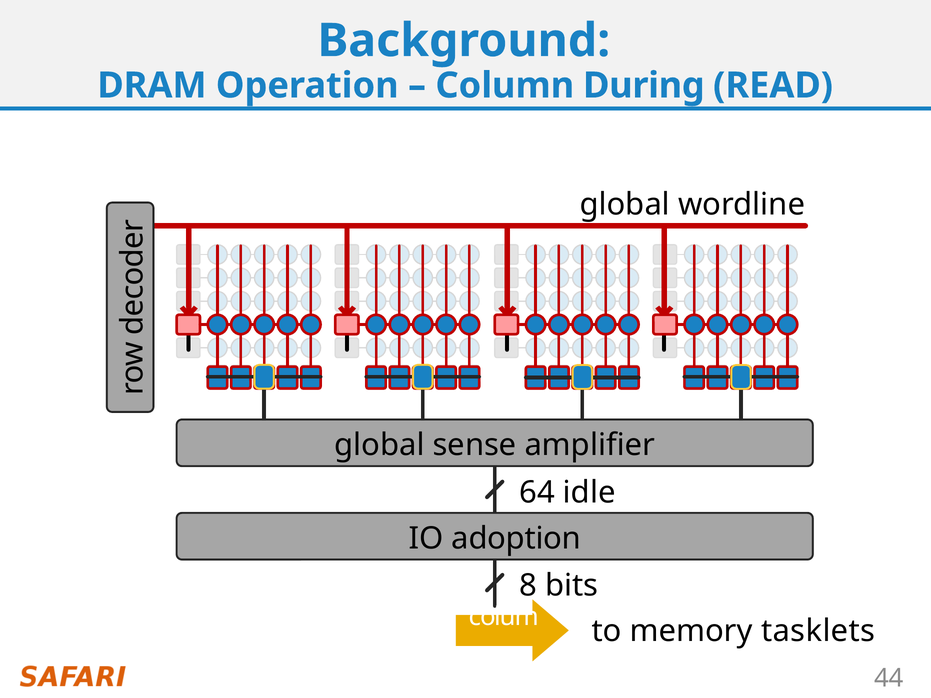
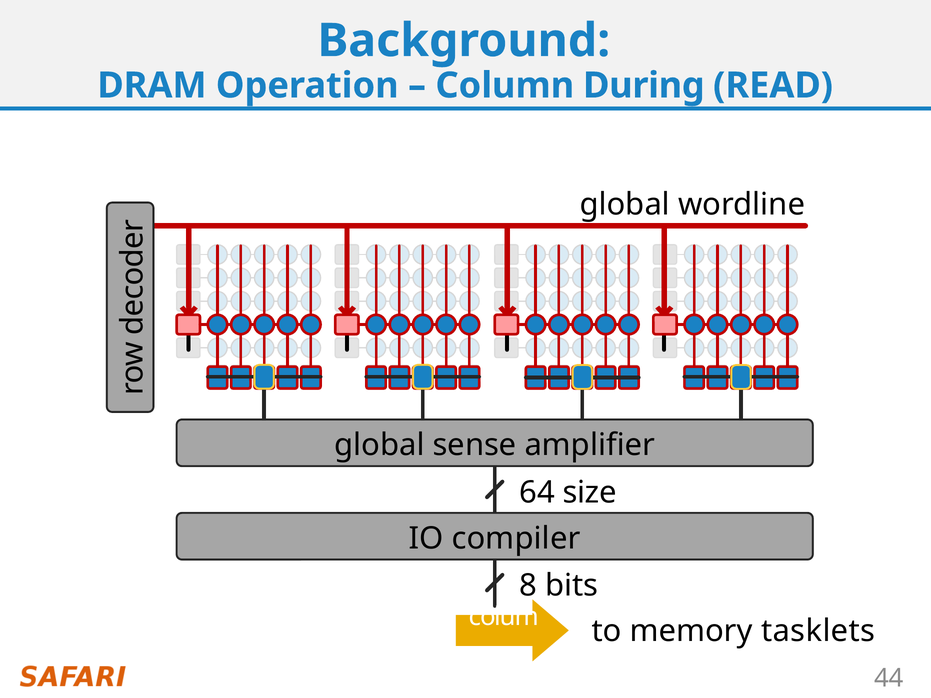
idle: idle -> size
adoption: adoption -> compiler
